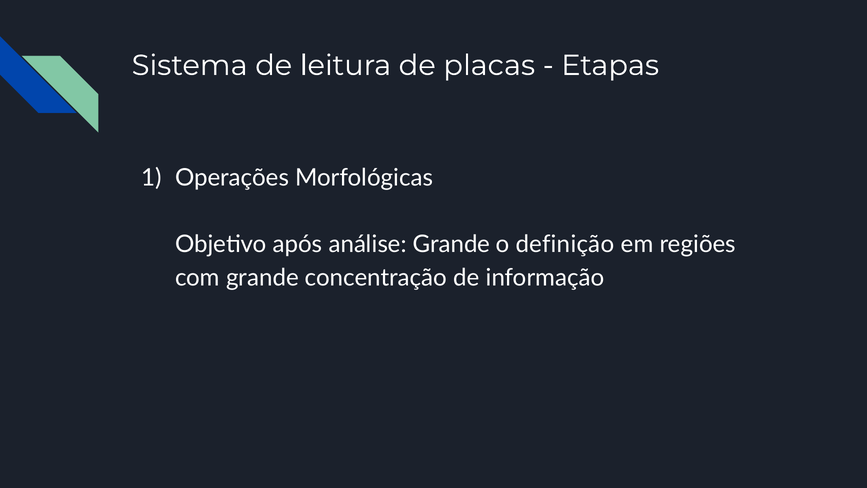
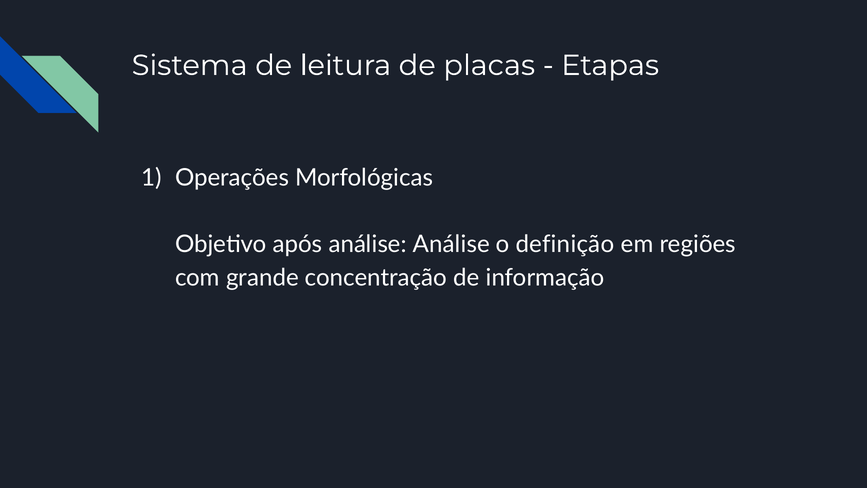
análise Grande: Grande -> Análise
